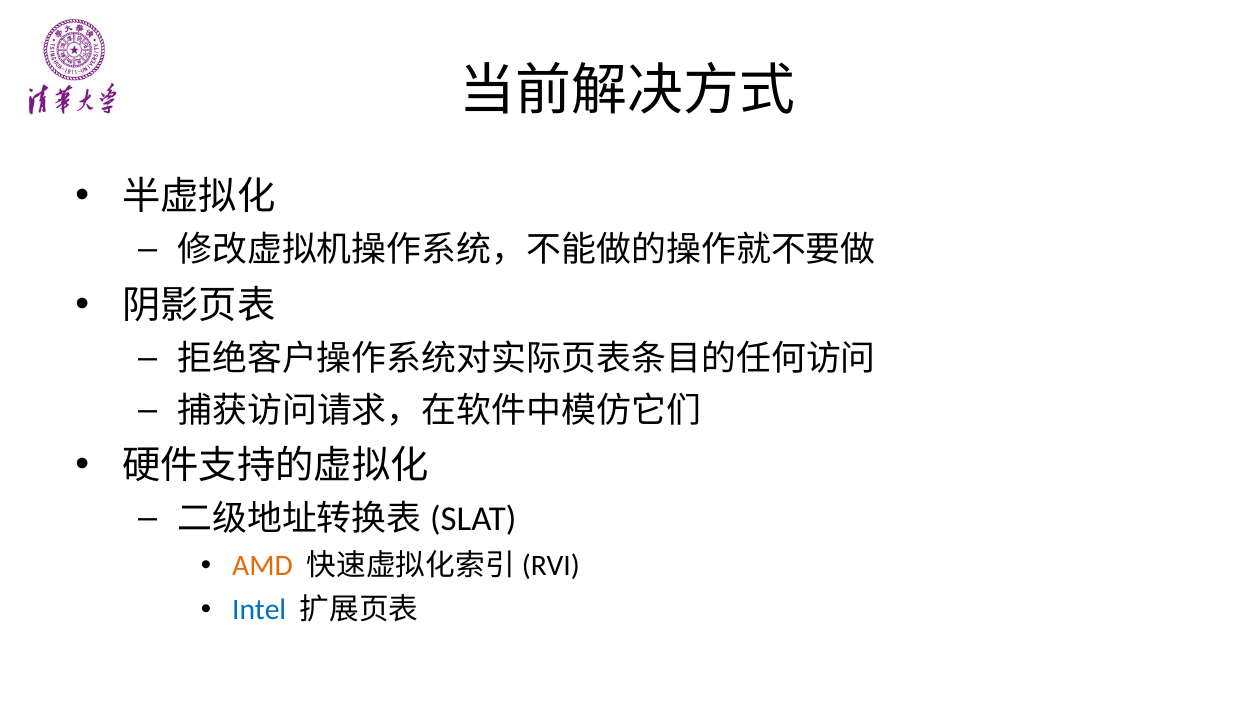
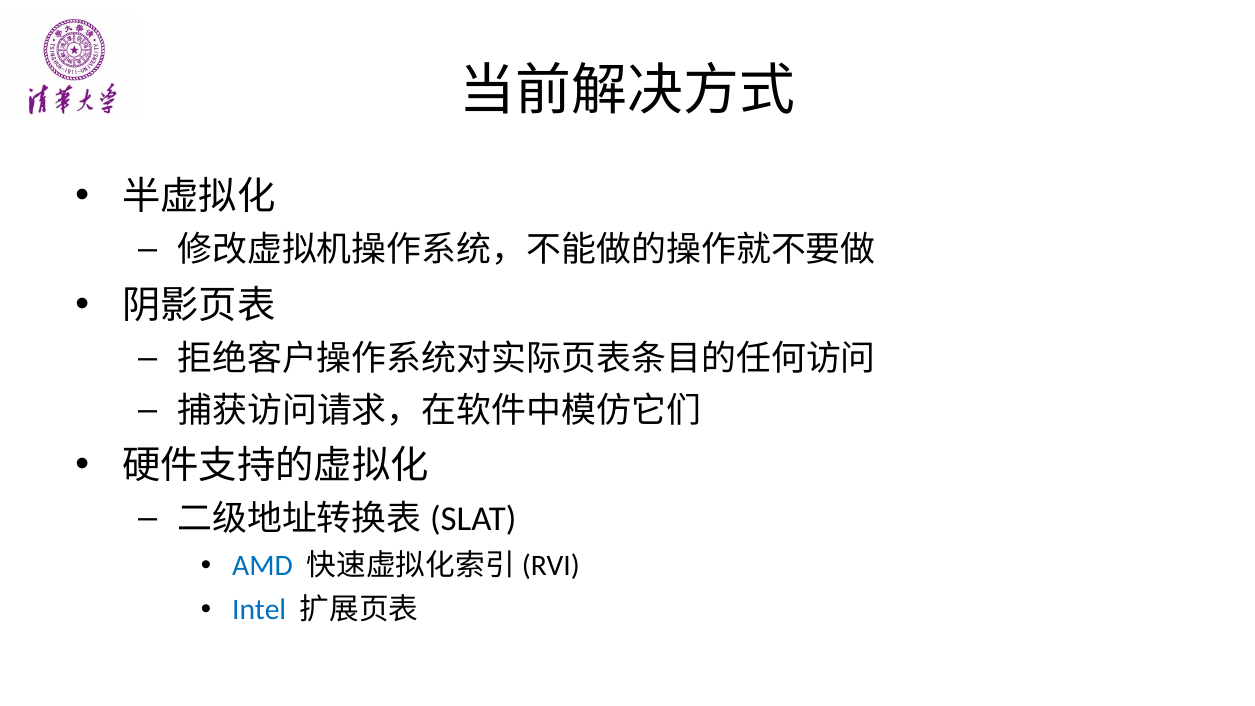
AMD colour: orange -> blue
